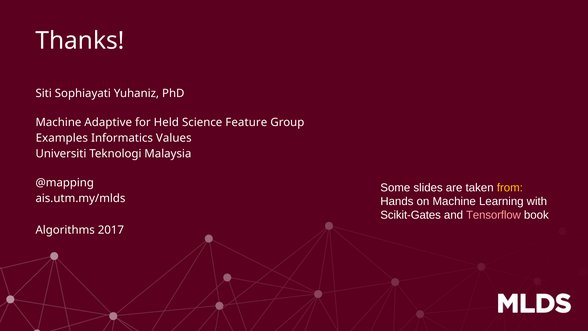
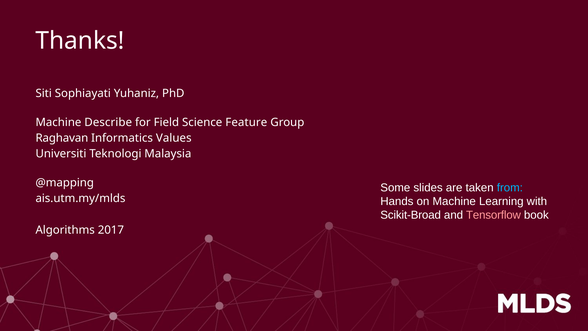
Adaptive: Adaptive -> Describe
Held: Held -> Field
Examples: Examples -> Raghavan
from colour: yellow -> light blue
Scikit-Gates: Scikit-Gates -> Scikit-Broad
